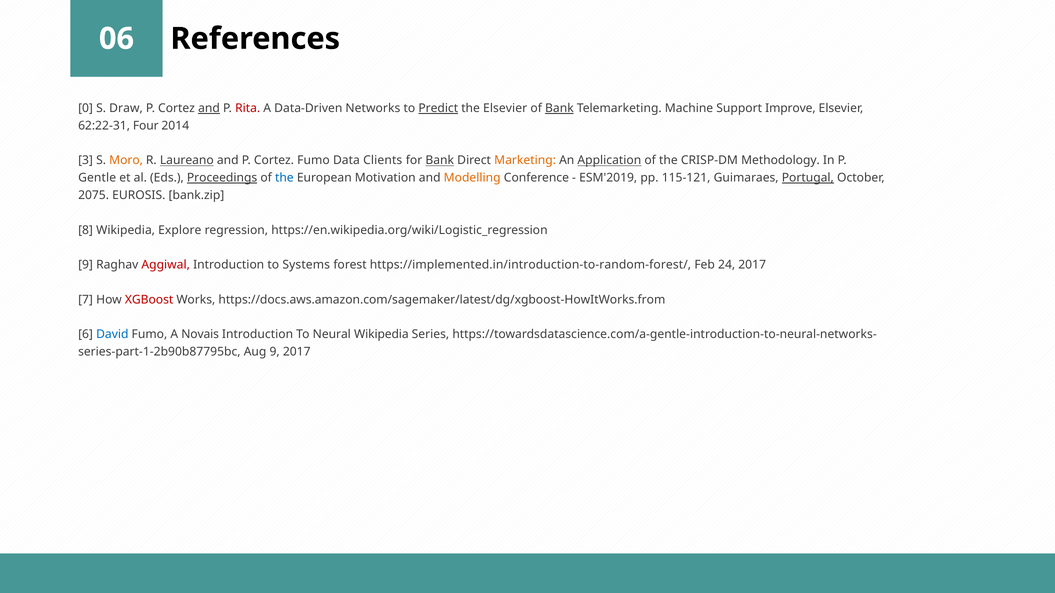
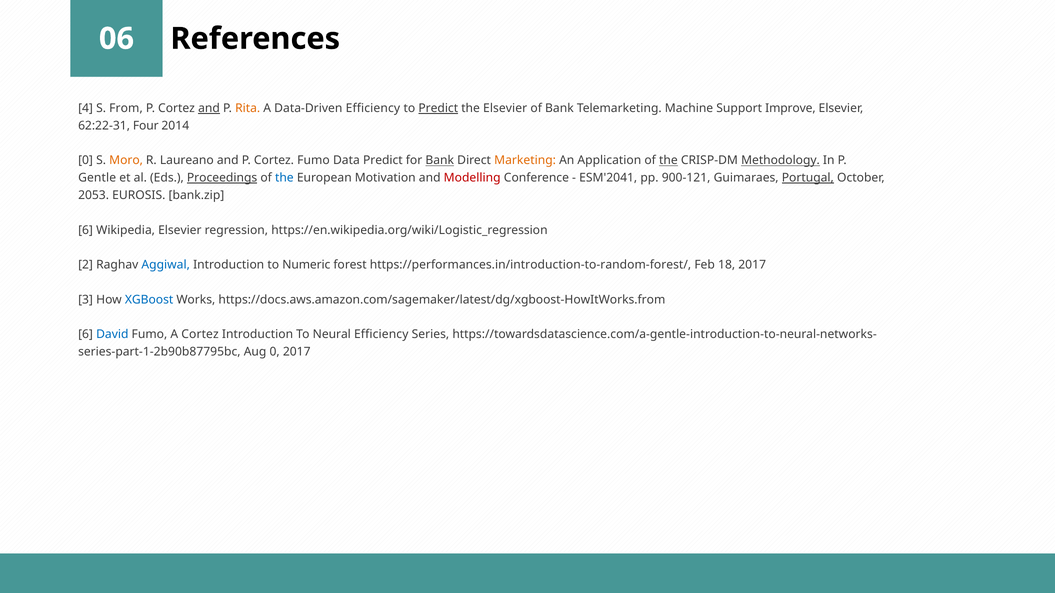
0: 0 -> 4
Draw: Draw -> From
Rita colour: red -> orange
Data-Driven Networks: Networks -> Efficiency
Bank at (559, 108) underline: present -> none
3 at (86, 161): 3 -> 0
Laureano underline: present -> none
Data Clients: Clients -> Predict
Application underline: present -> none
the at (668, 161) underline: none -> present
Methodology underline: none -> present
Modelling colour: orange -> red
ESM'2019: ESM'2019 -> ESM'2041
115-121: 115-121 -> 900-121
2075: 2075 -> 2053
8 at (86, 230): 8 -> 6
Wikipedia Explore: Explore -> Elsevier
9 at (86, 265): 9 -> 2
Aggiwal colour: red -> blue
Systems: Systems -> Numeric
https://implemented.in/introduction-to-random-forest/: https://implemented.in/introduction-to-random-forest/ -> https://performances.in/introduction-to-random-forest/
24: 24 -> 18
7: 7 -> 3
XGBoost colour: red -> blue
A Novais: Novais -> Cortez
Neural Wikipedia: Wikipedia -> Efficiency
Aug 9: 9 -> 0
